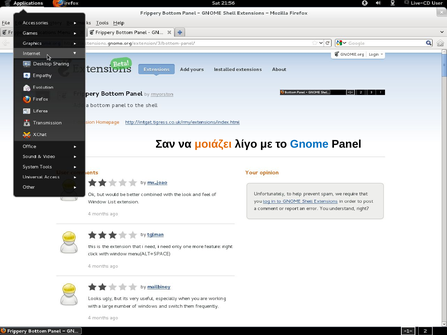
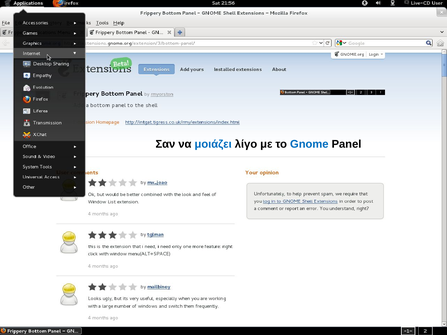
μοιάζει colour: orange -> blue
